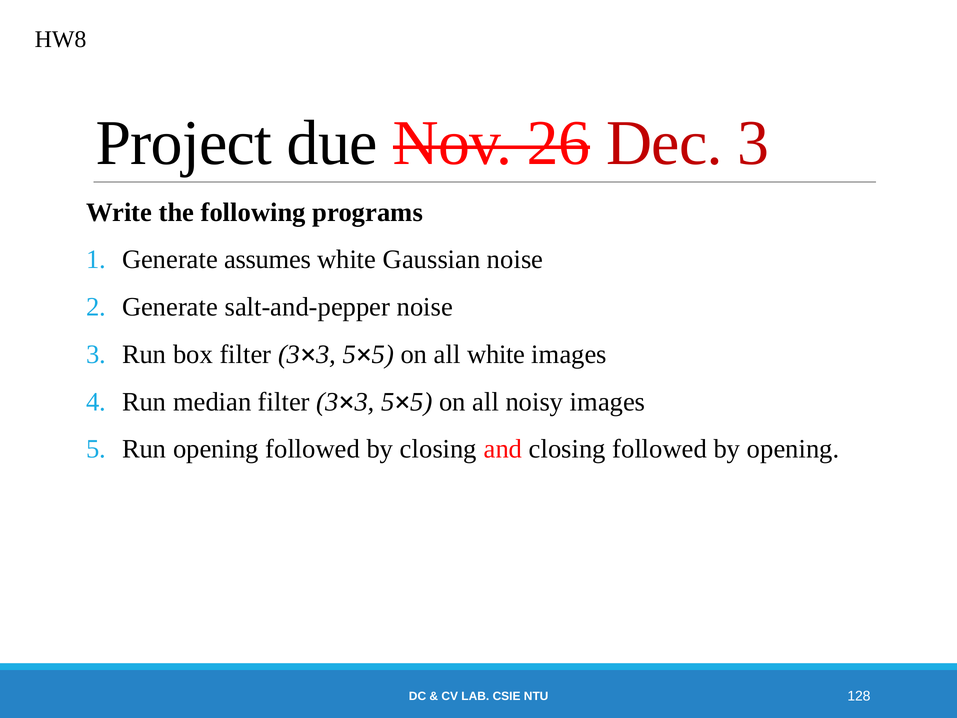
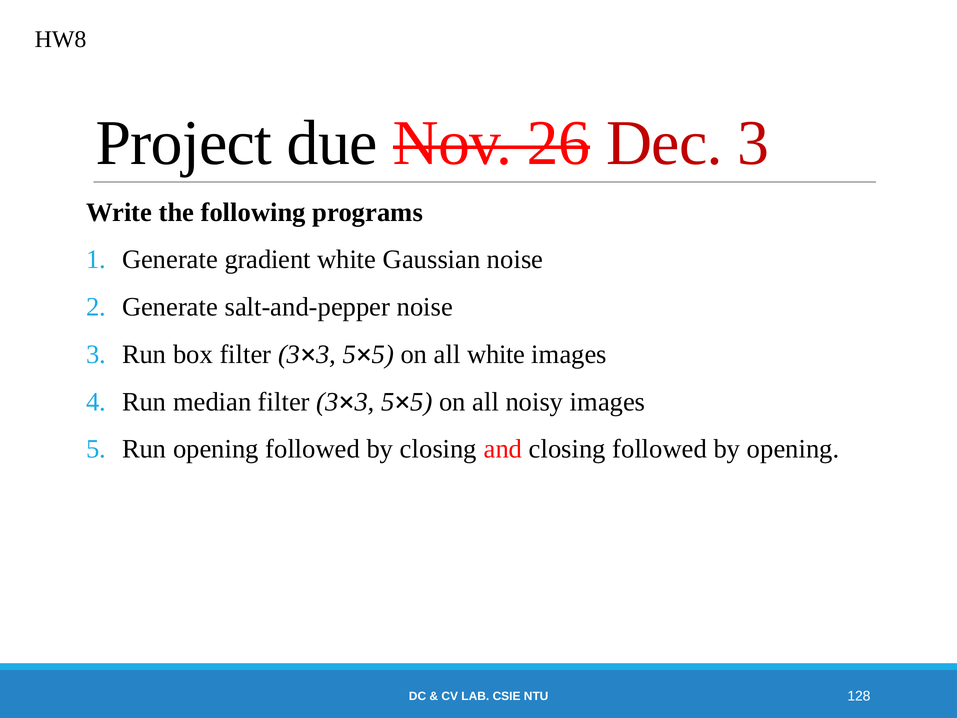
assumes: assumes -> gradient
